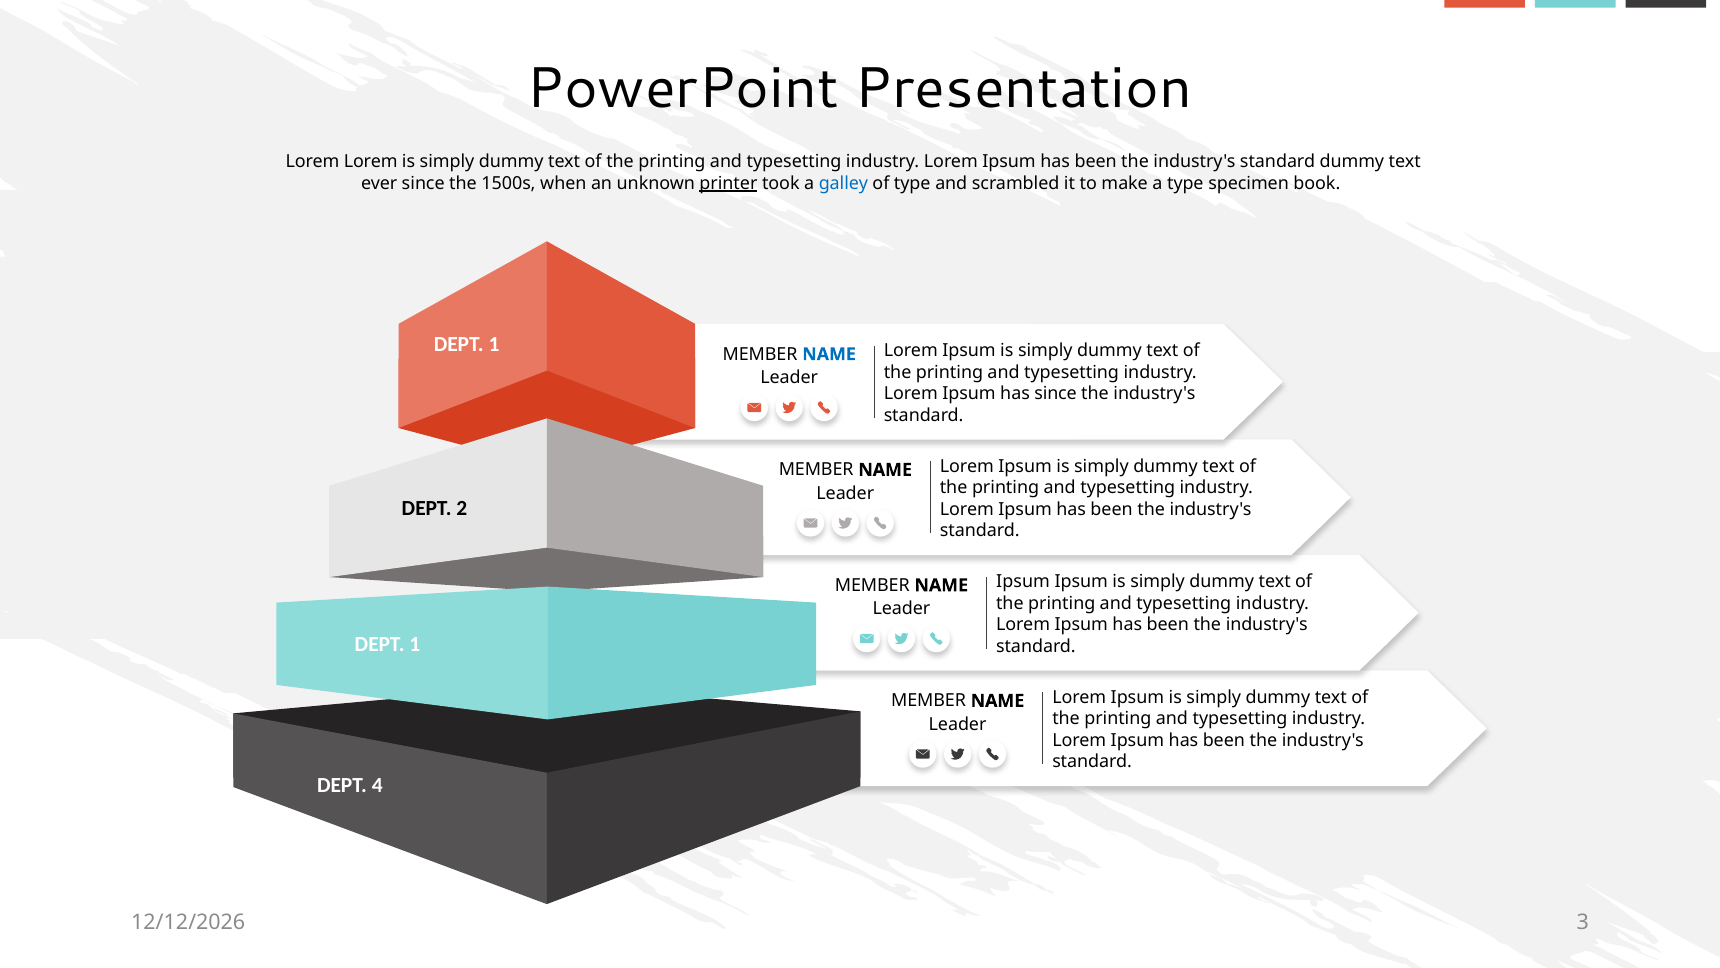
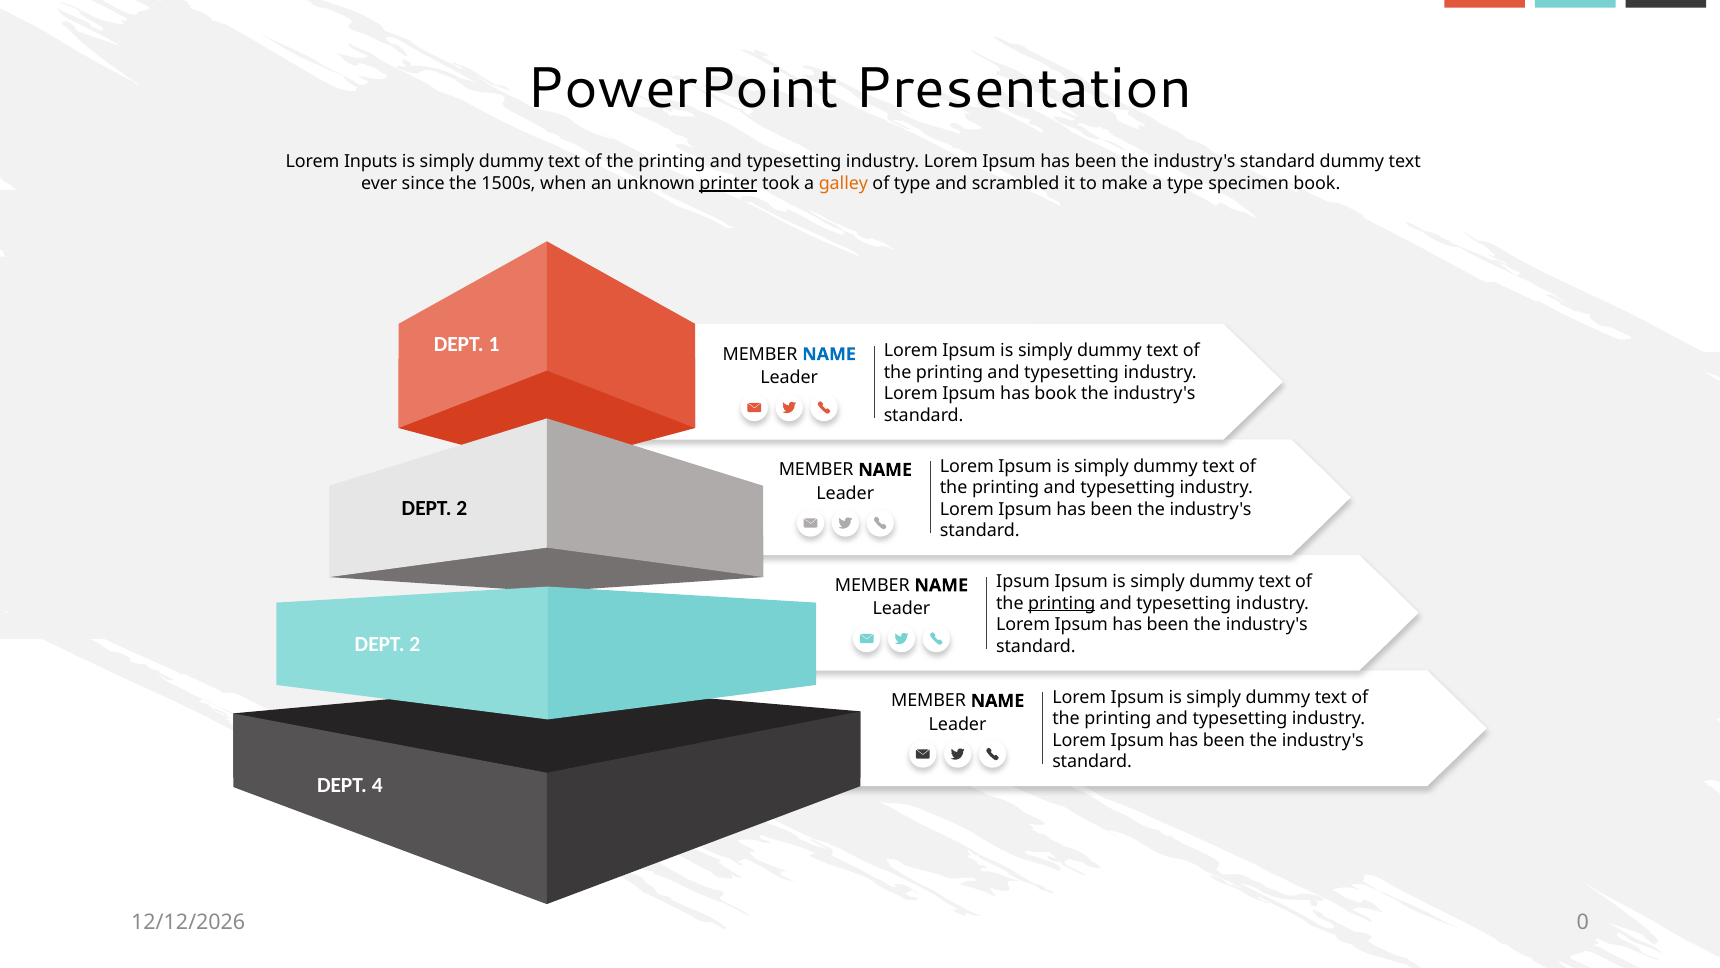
Lorem Lorem: Lorem -> Inputs
galley colour: blue -> orange
has since: since -> book
printing at (1062, 603) underline: none -> present
1 at (415, 644): 1 -> 2
3: 3 -> 0
